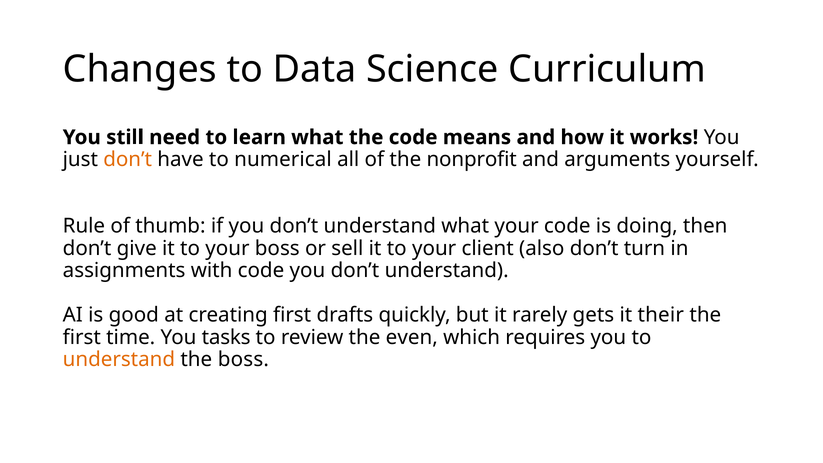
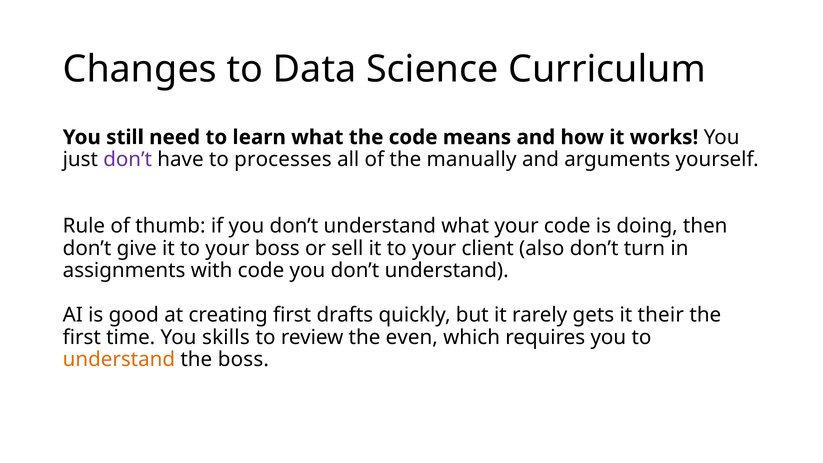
don’t at (128, 160) colour: orange -> purple
numerical: numerical -> processes
nonprofit: nonprofit -> manually
tasks: tasks -> skills
